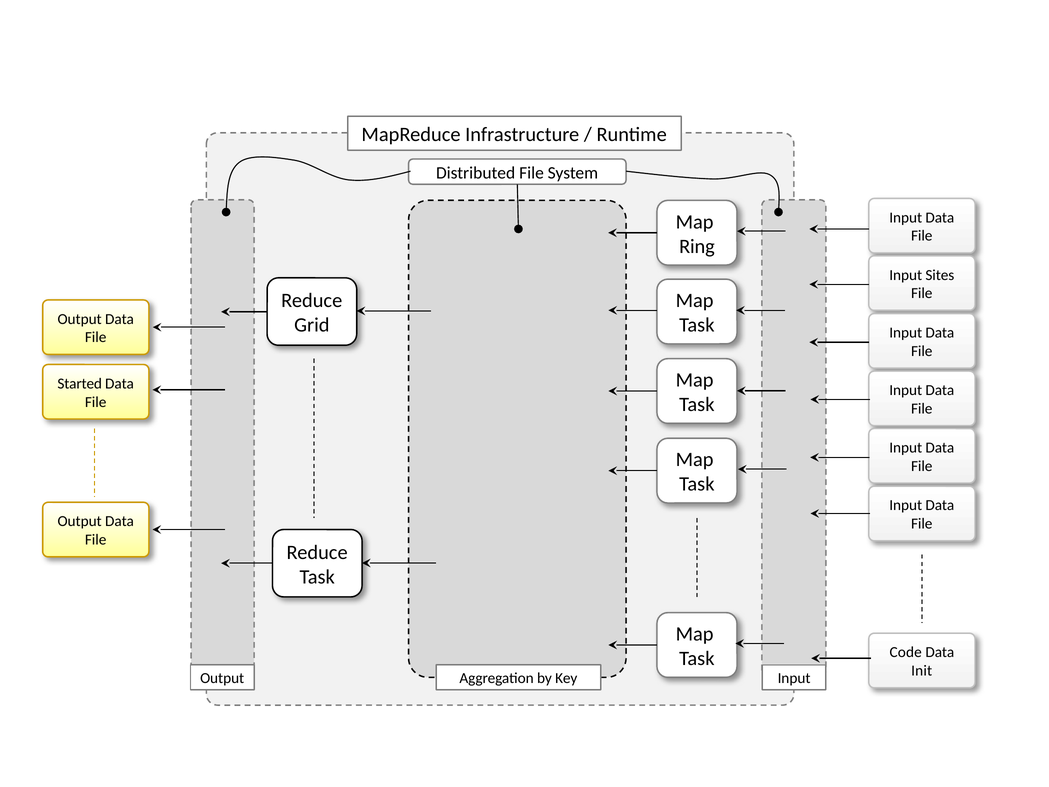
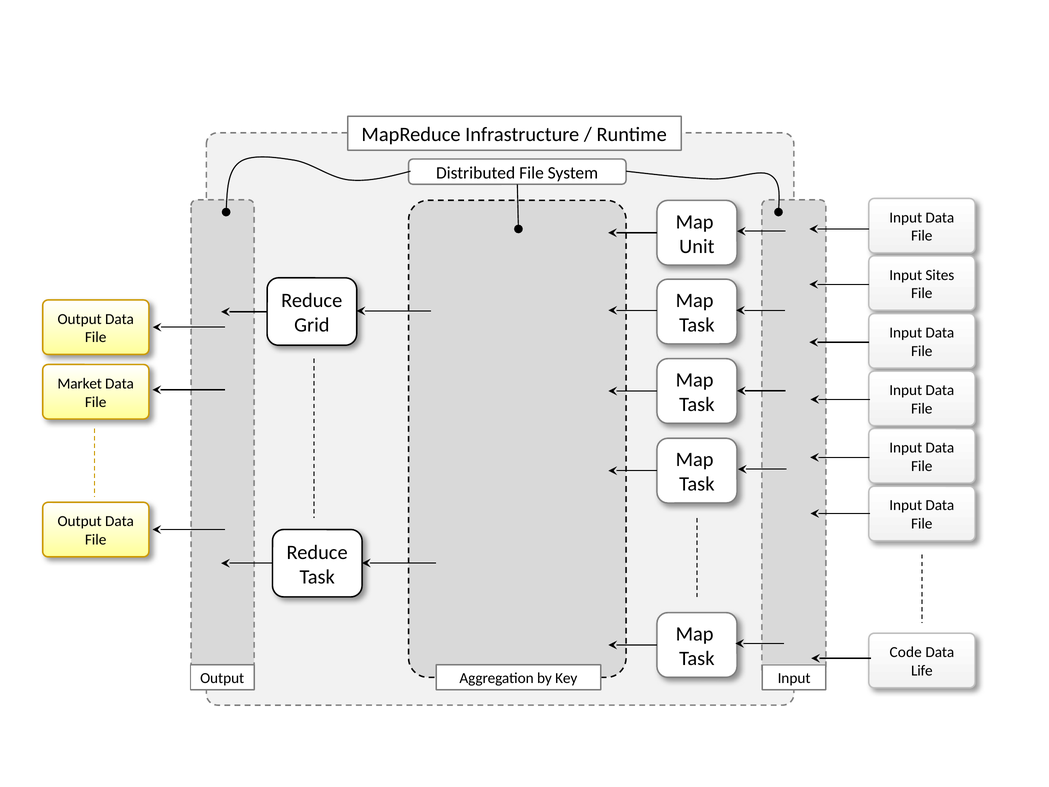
Ring: Ring -> Unit
Started: Started -> Market
Init: Init -> Life
